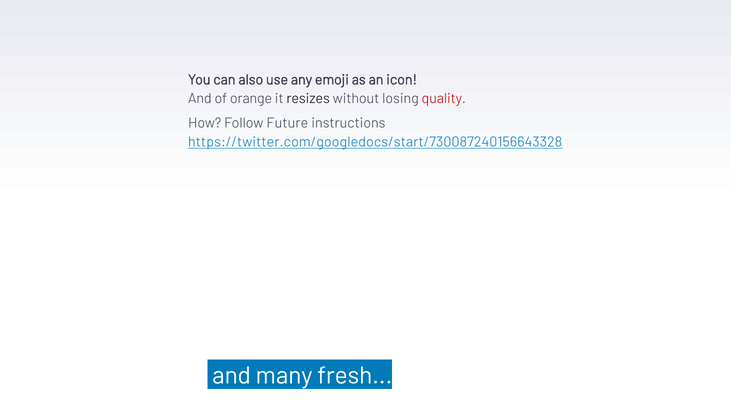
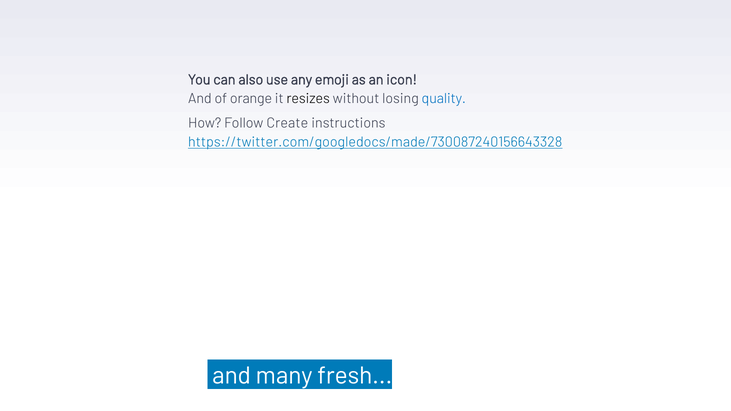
quality colour: red -> blue
Future: Future -> Create
https://twitter.com/googledocs/start/730087240156643328: https://twitter.com/googledocs/start/730087240156643328 -> https://twitter.com/googledocs/made/730087240156643328
